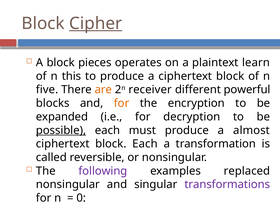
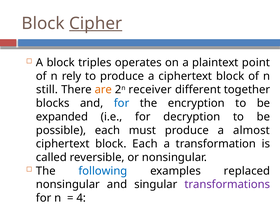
pieces: pieces -> triples
learn: learn -> point
this: this -> rely
five: five -> still
powerful: powerful -> together
for at (122, 103) colour: orange -> blue
possible underline: present -> none
following colour: purple -> blue
0: 0 -> 4
